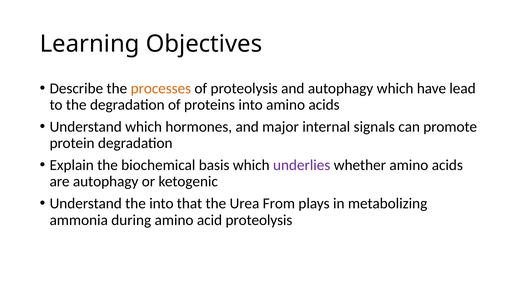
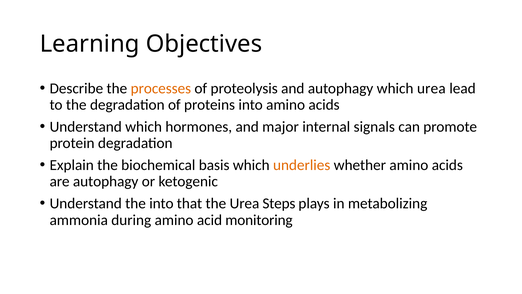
which have: have -> urea
underlies colour: purple -> orange
From: From -> Steps
acid proteolysis: proteolysis -> monitoring
